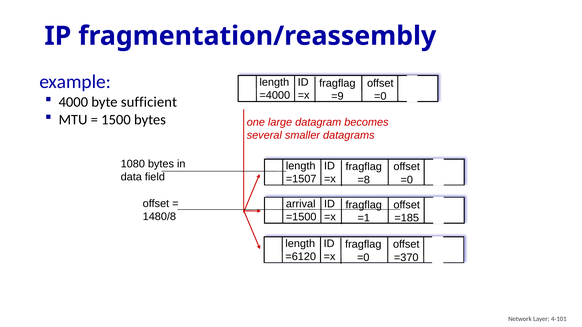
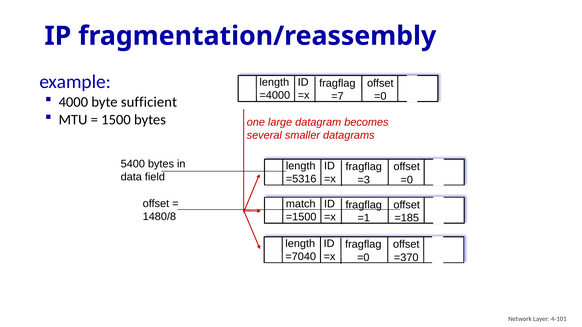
=9: =9 -> =7
1080: 1080 -> 5400
=1507: =1507 -> =5316
=8: =8 -> =3
arrival: arrival -> match
=6120: =6120 -> =7040
